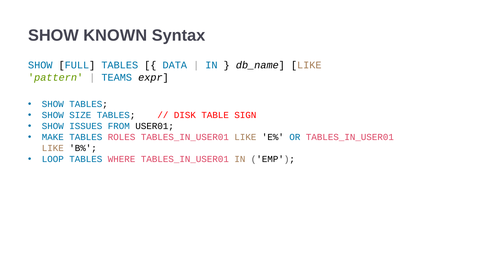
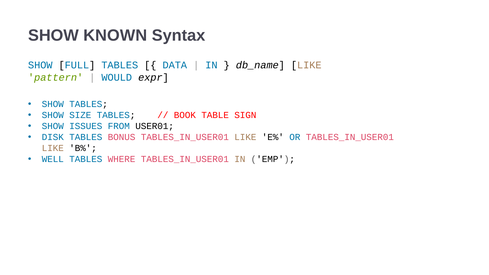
TEAMS: TEAMS -> WOULD
DISK: DISK -> BOOK
MAKE: MAKE -> DISK
ROLES: ROLES -> BONUS
LOOP: LOOP -> WELL
